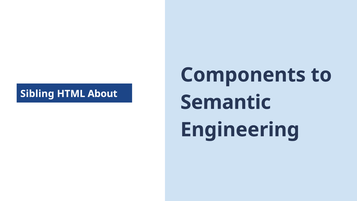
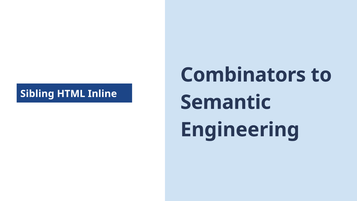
Components: Components -> Combinators
About: About -> Inline
